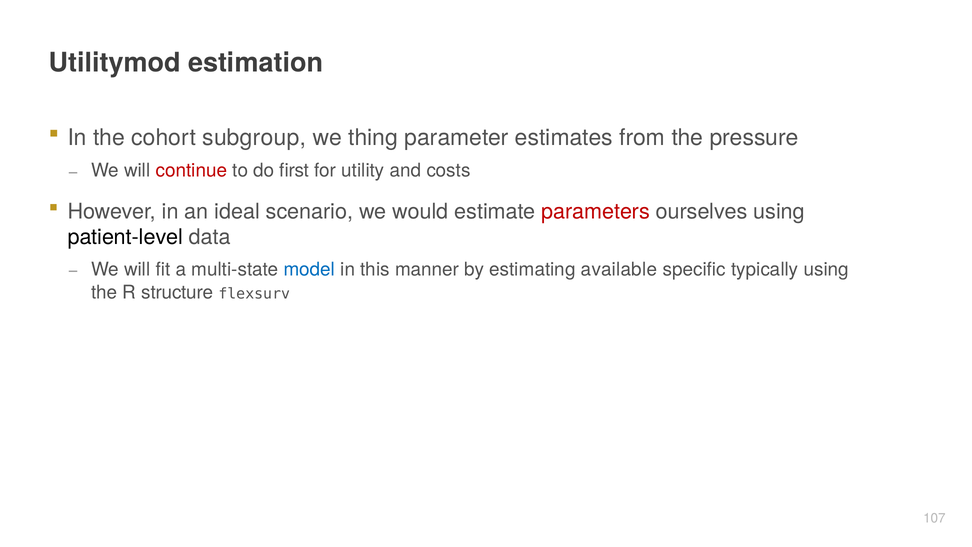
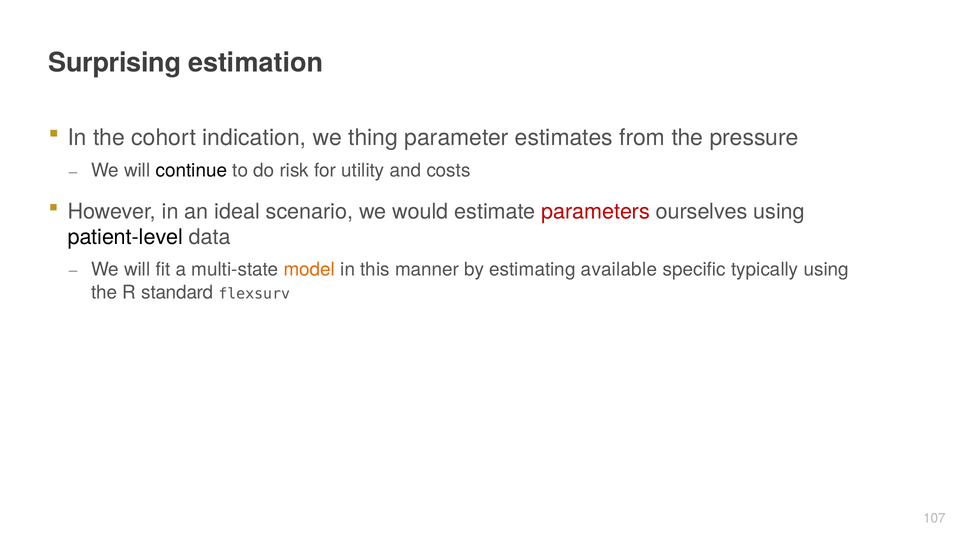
Utilitymod: Utilitymod -> Surprising
subgroup: subgroup -> indication
continue colour: red -> black
first: first -> risk
model colour: blue -> orange
structure: structure -> standard
